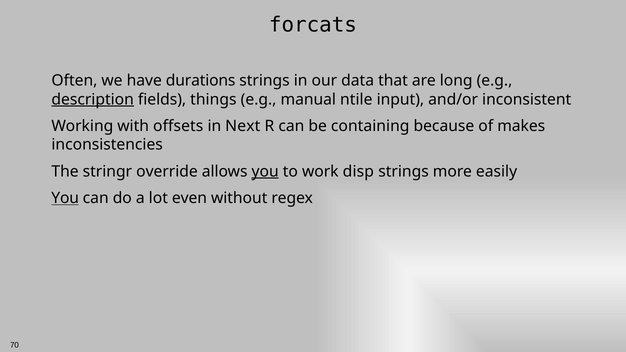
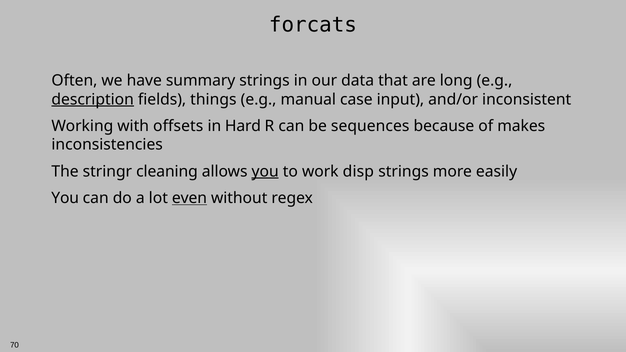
durations: durations -> summary
ntile: ntile -> case
Next: Next -> Hard
containing: containing -> sequences
override: override -> cleaning
You at (65, 198) underline: present -> none
even underline: none -> present
